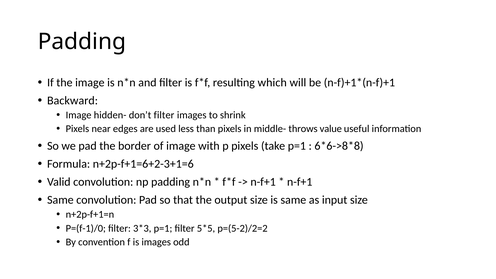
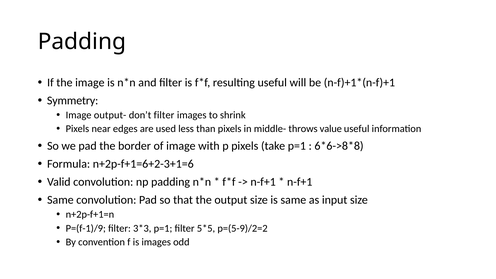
resulting which: which -> useful
Backward: Backward -> Symmetry
hidden-: hidden- -> output-
P=(f-1)/0: P=(f-1)/0 -> P=(f-1)/9
p=(5-2)/2=2: p=(5-2)/2=2 -> p=(5-9)/2=2
